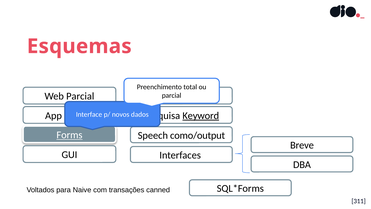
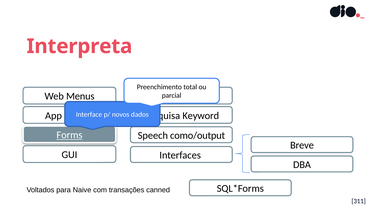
Esquemas: Esquemas -> Interpreta
Web Parcial: Parcial -> Menus
Keyword underline: present -> none
